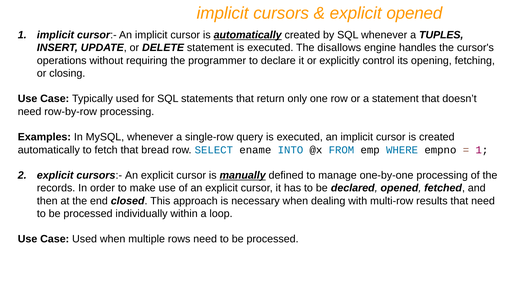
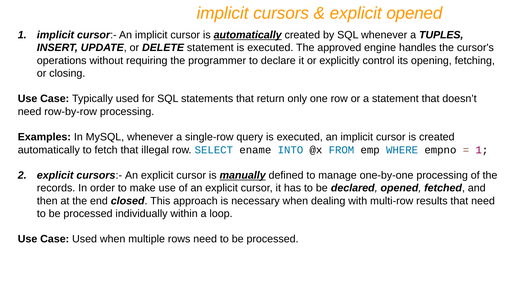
disallows: disallows -> approved
bread: bread -> illegal
